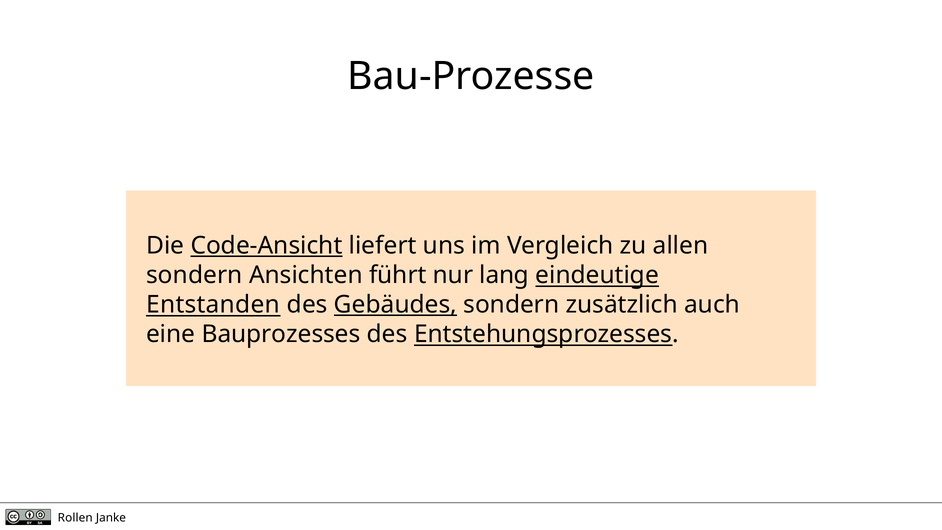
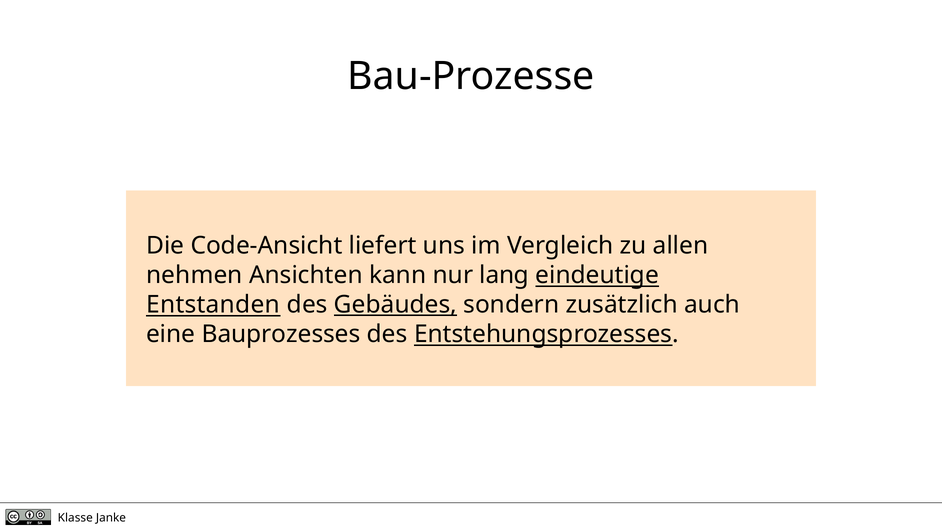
Code-Ansicht underline: present -> none
sondern at (194, 275): sondern -> nehmen
führt: führt -> kann
Rollen: Rollen -> Klasse
